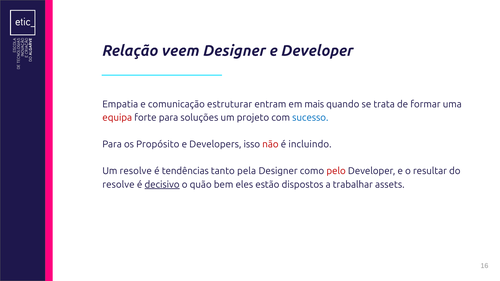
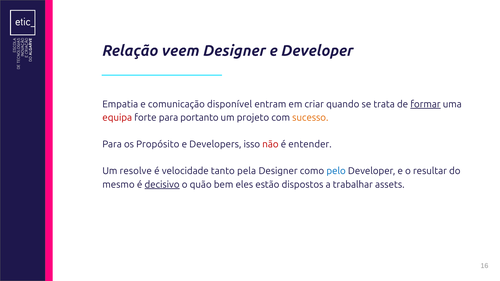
estruturar: estruturar -> disponível
mais: mais -> criar
formar underline: none -> present
soluções: soluções -> portanto
sucesso colour: blue -> orange
incluindo: incluindo -> entender
tendências: tendências -> velocidade
pelo colour: red -> blue
resolve at (118, 185): resolve -> mesmo
